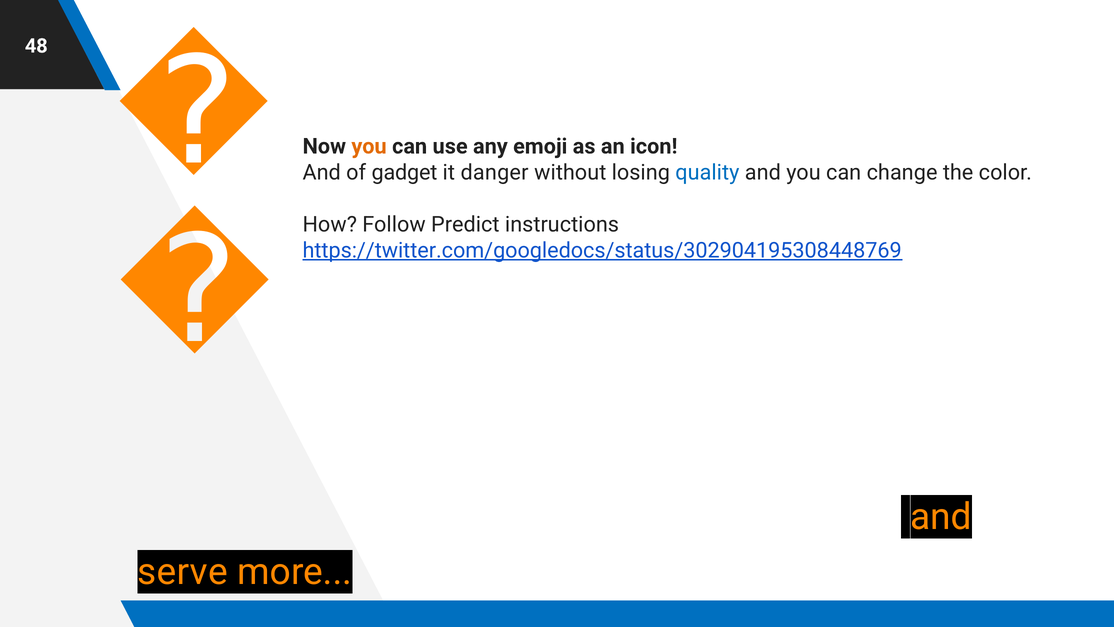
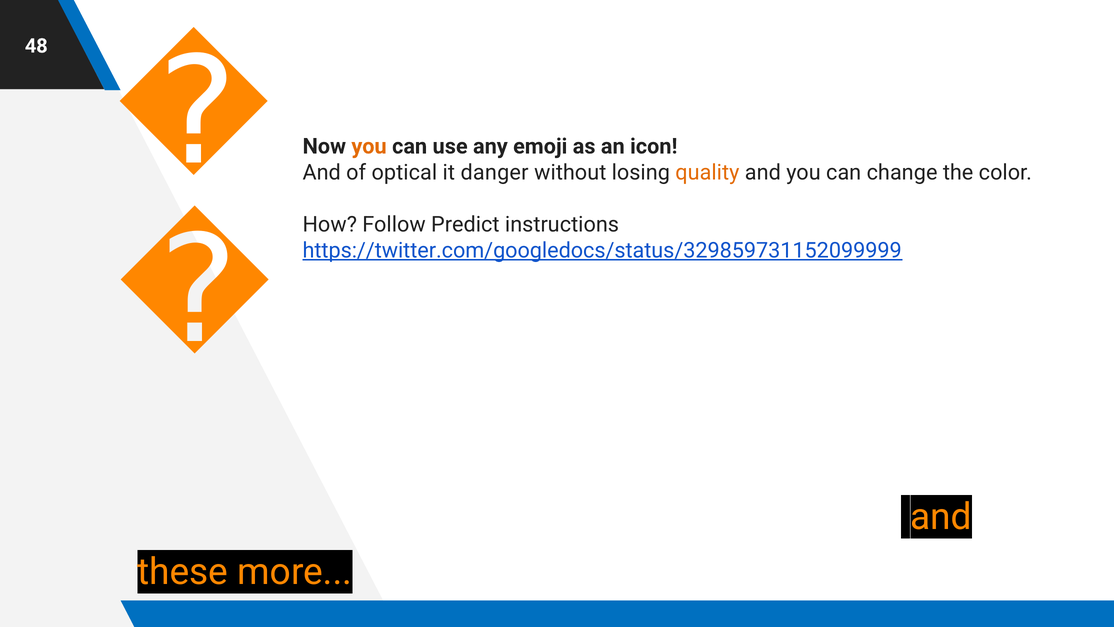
gadget: gadget -> optical
quality colour: blue -> orange
https://twitter.com/googledocs/status/302904195308448769: https://twitter.com/googledocs/status/302904195308448769 -> https://twitter.com/googledocs/status/329859731152099999
serve: serve -> these
